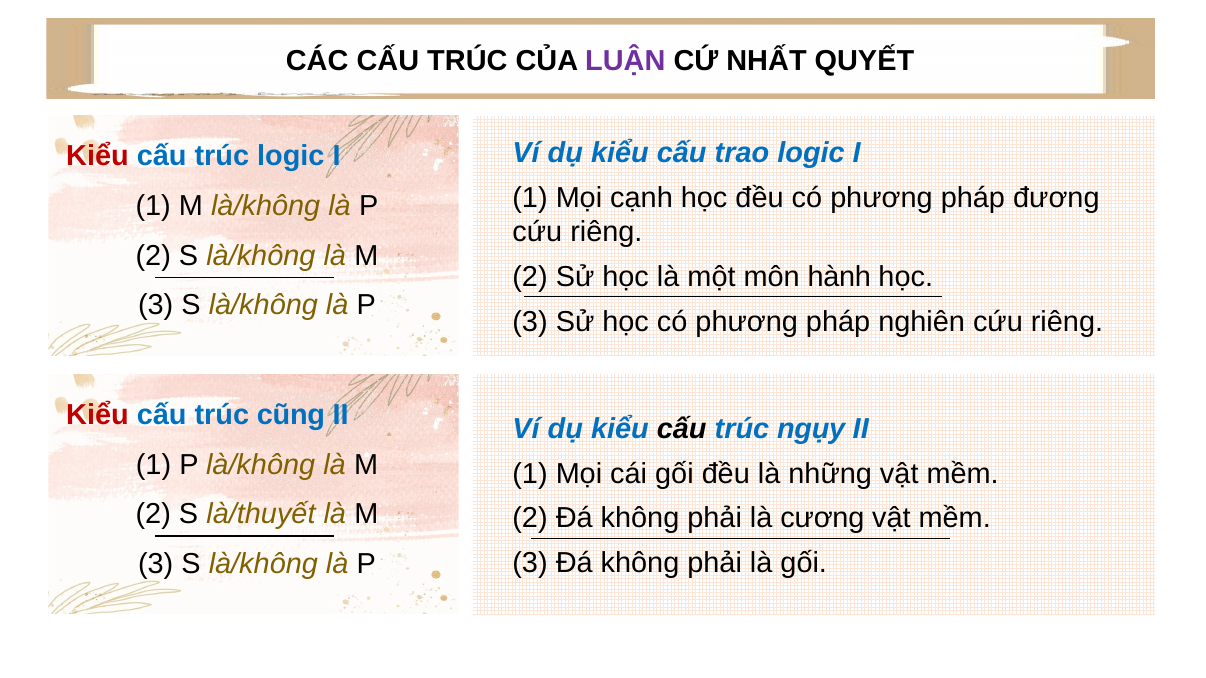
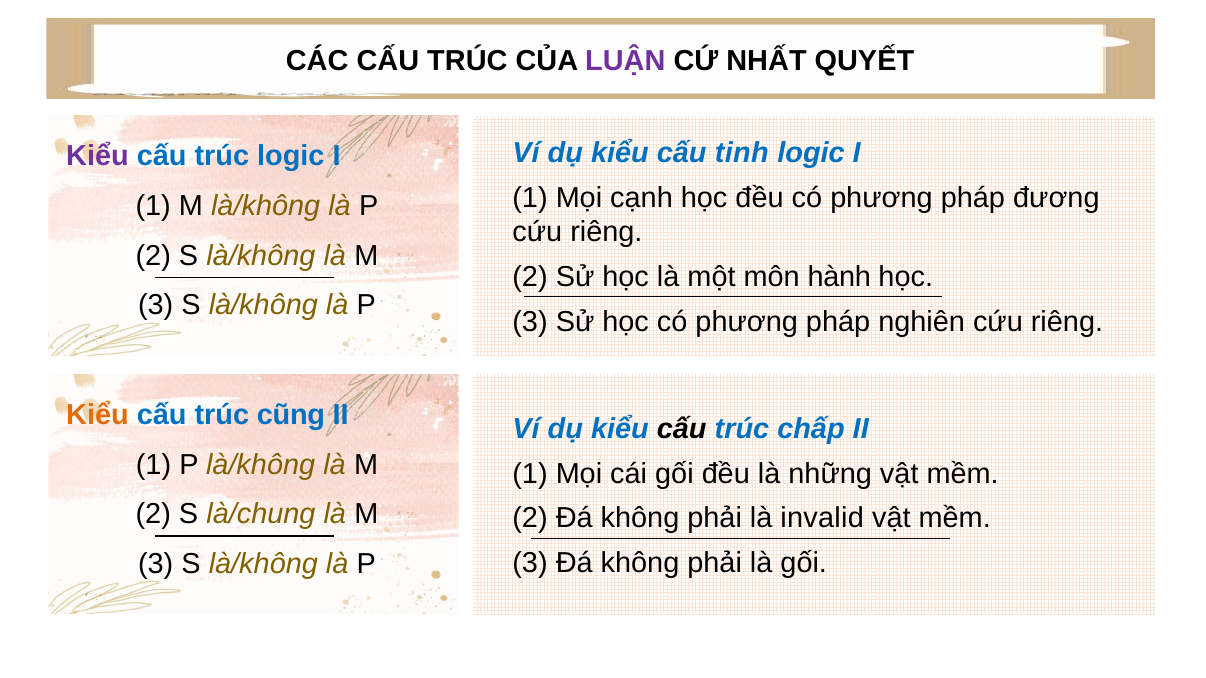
trao: trao -> tinh
Kiểu at (97, 156) colour: red -> purple
Kiểu at (97, 415) colour: red -> orange
ngụy: ngụy -> chấp
là/thuyết: là/thuyết -> là/chung
cương: cương -> invalid
